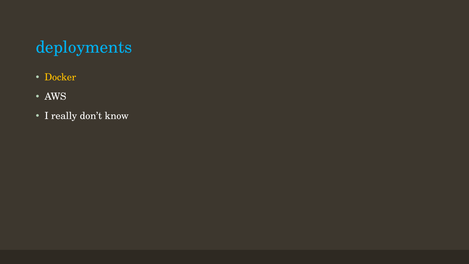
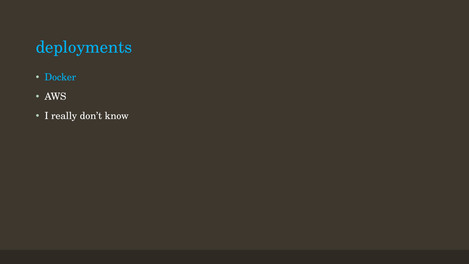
Docker colour: yellow -> light blue
